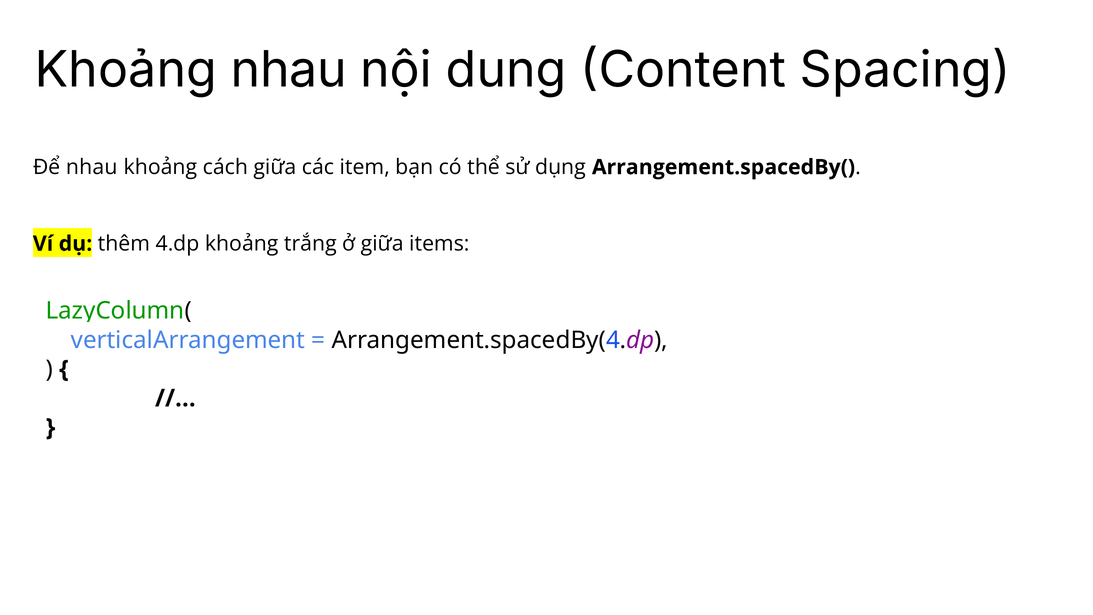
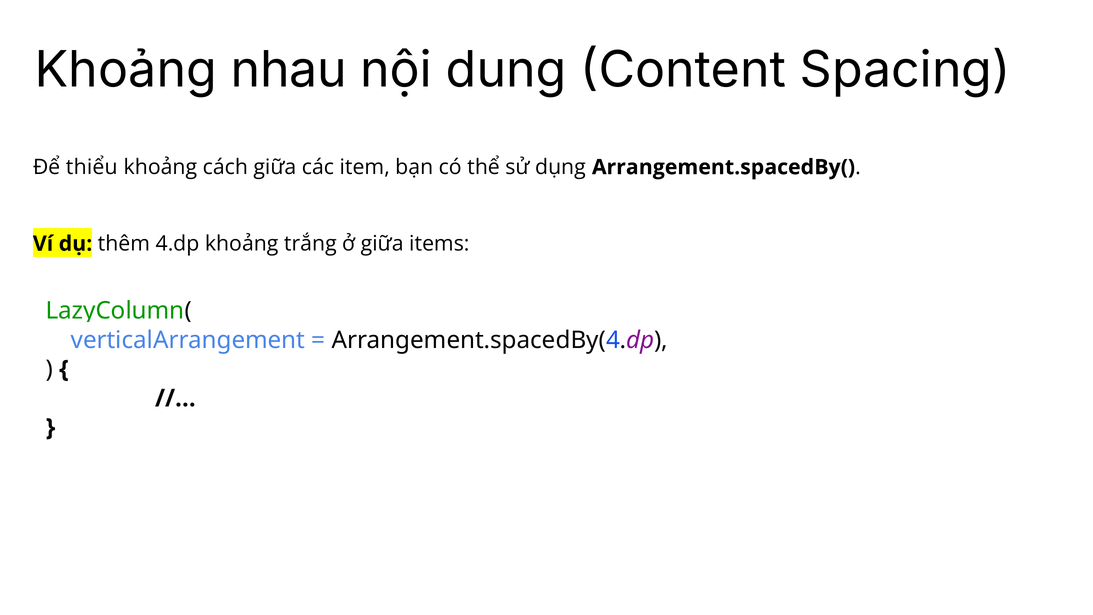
Để nhau: nhau -> thiểu
